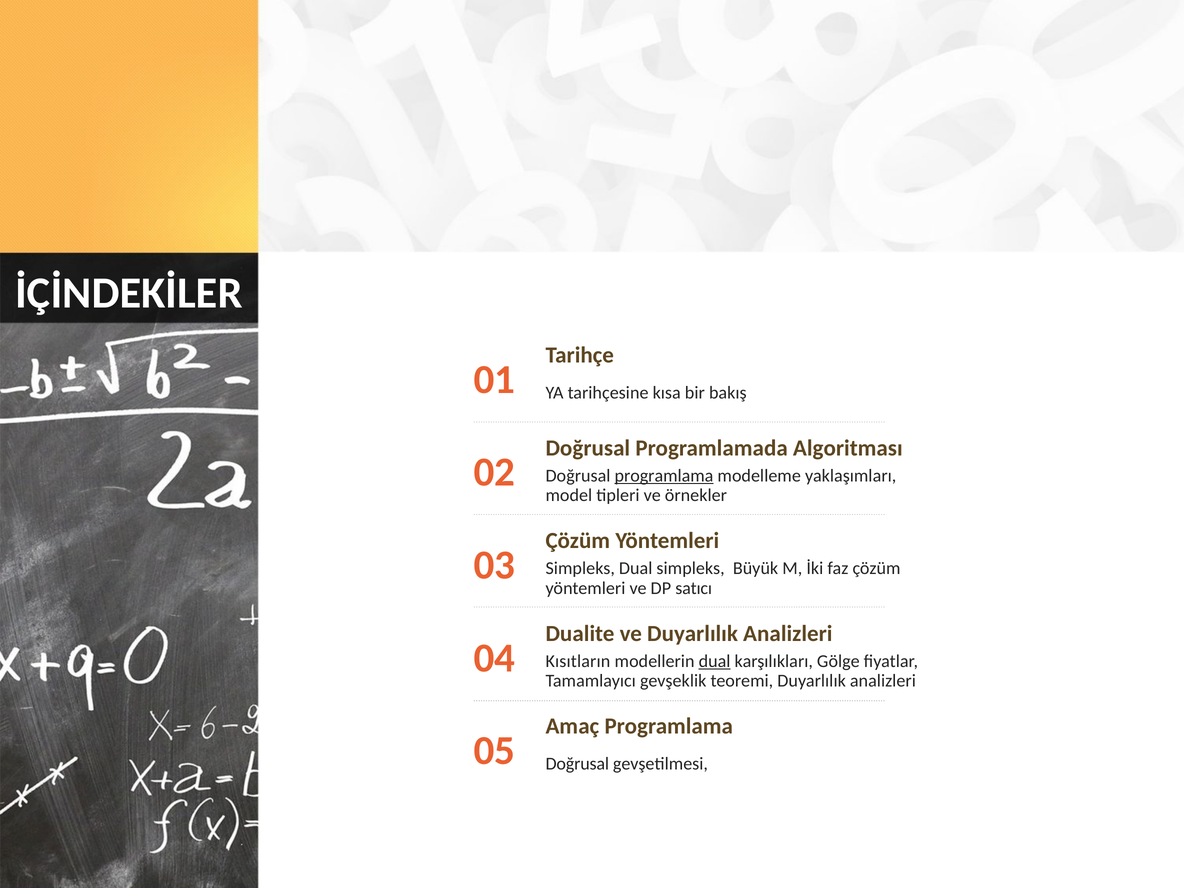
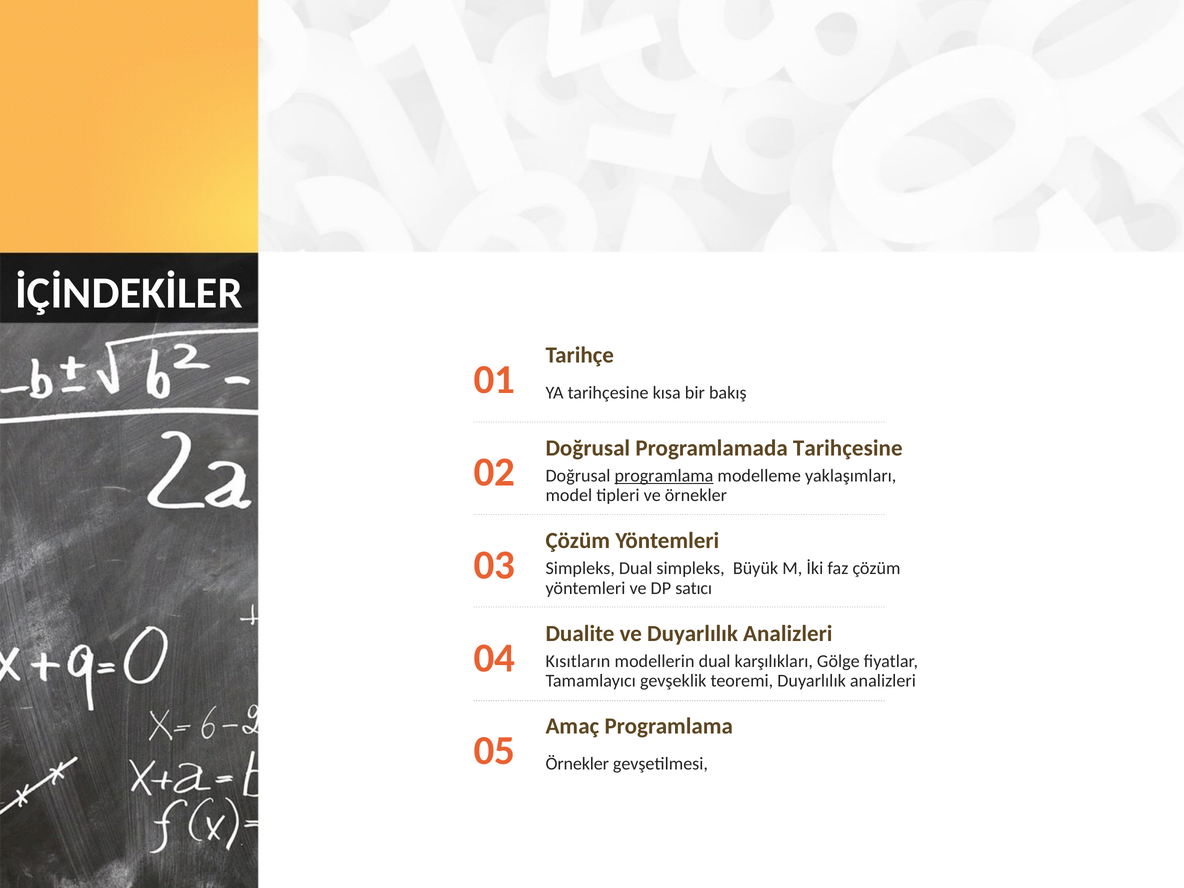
Programlamada Algoritması: Algoritması -> Tarihçesine
dual at (715, 661) underline: present -> none
Doğrusal at (577, 764): Doğrusal -> Örnekler
